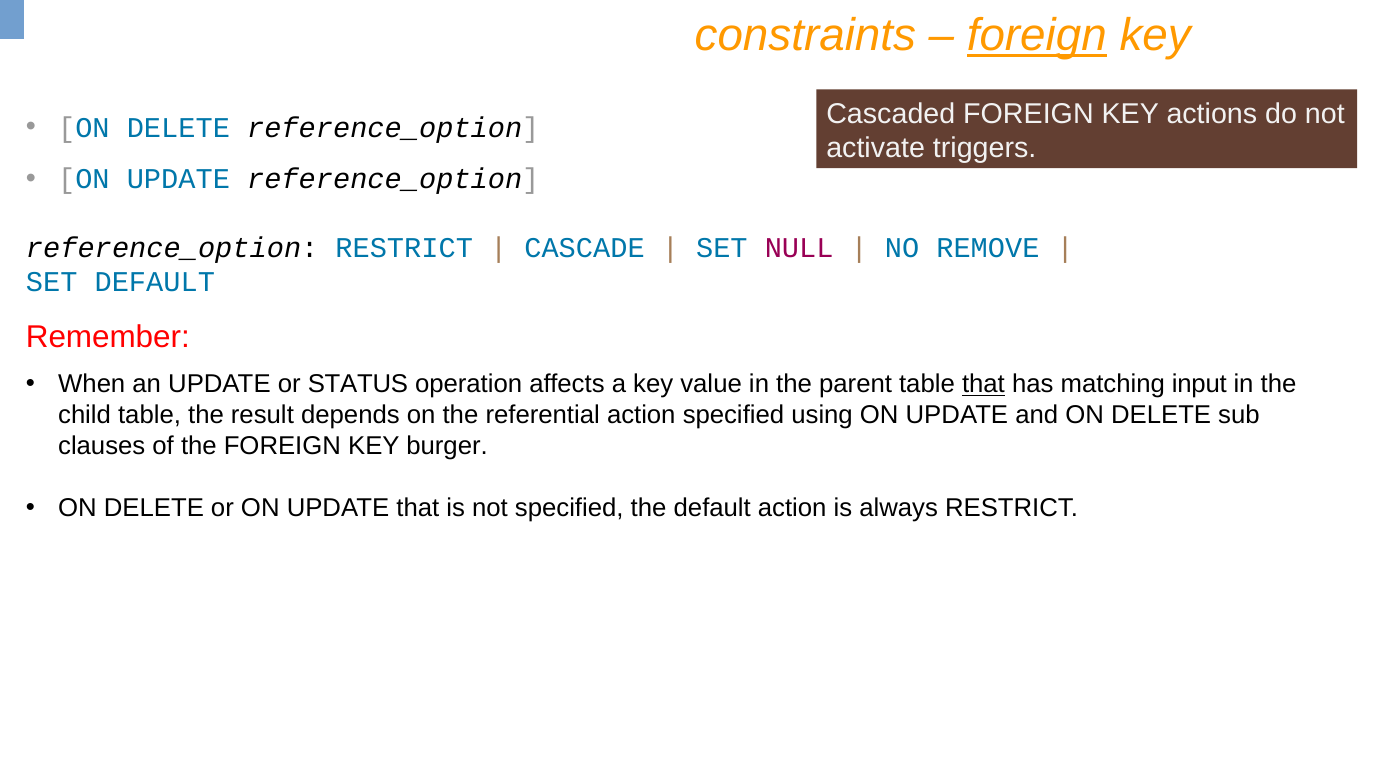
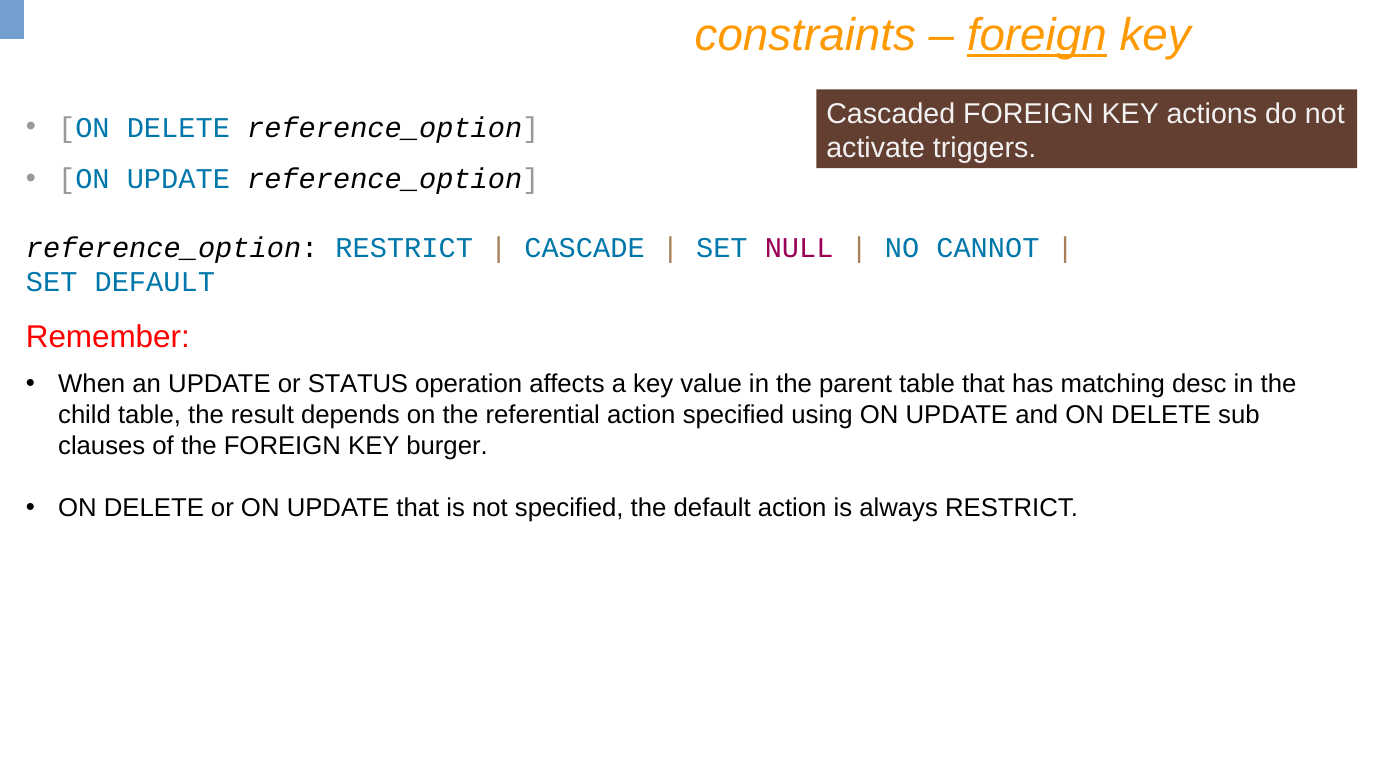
REMOVE: REMOVE -> CANNOT
that at (983, 385) underline: present -> none
input: input -> desc
